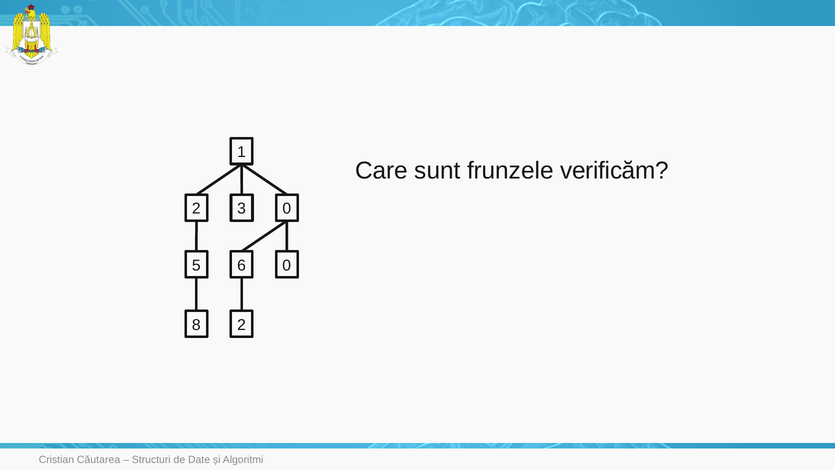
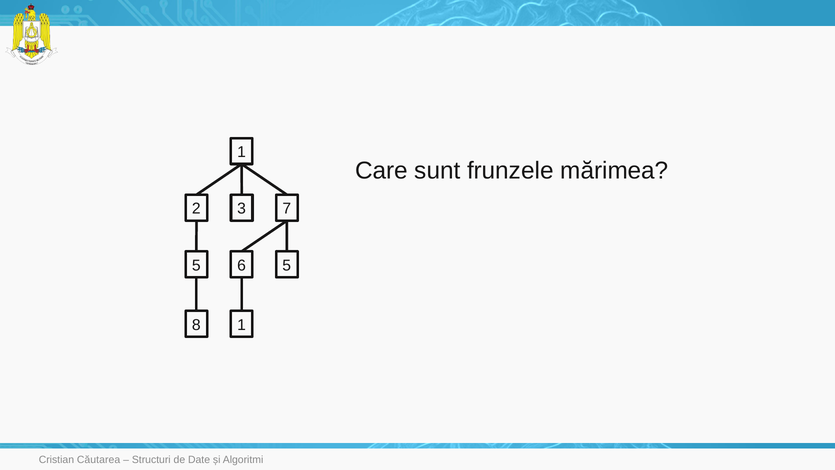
verificăm: verificăm -> mărimea
3 0: 0 -> 7
6 0: 0 -> 5
8 2: 2 -> 1
